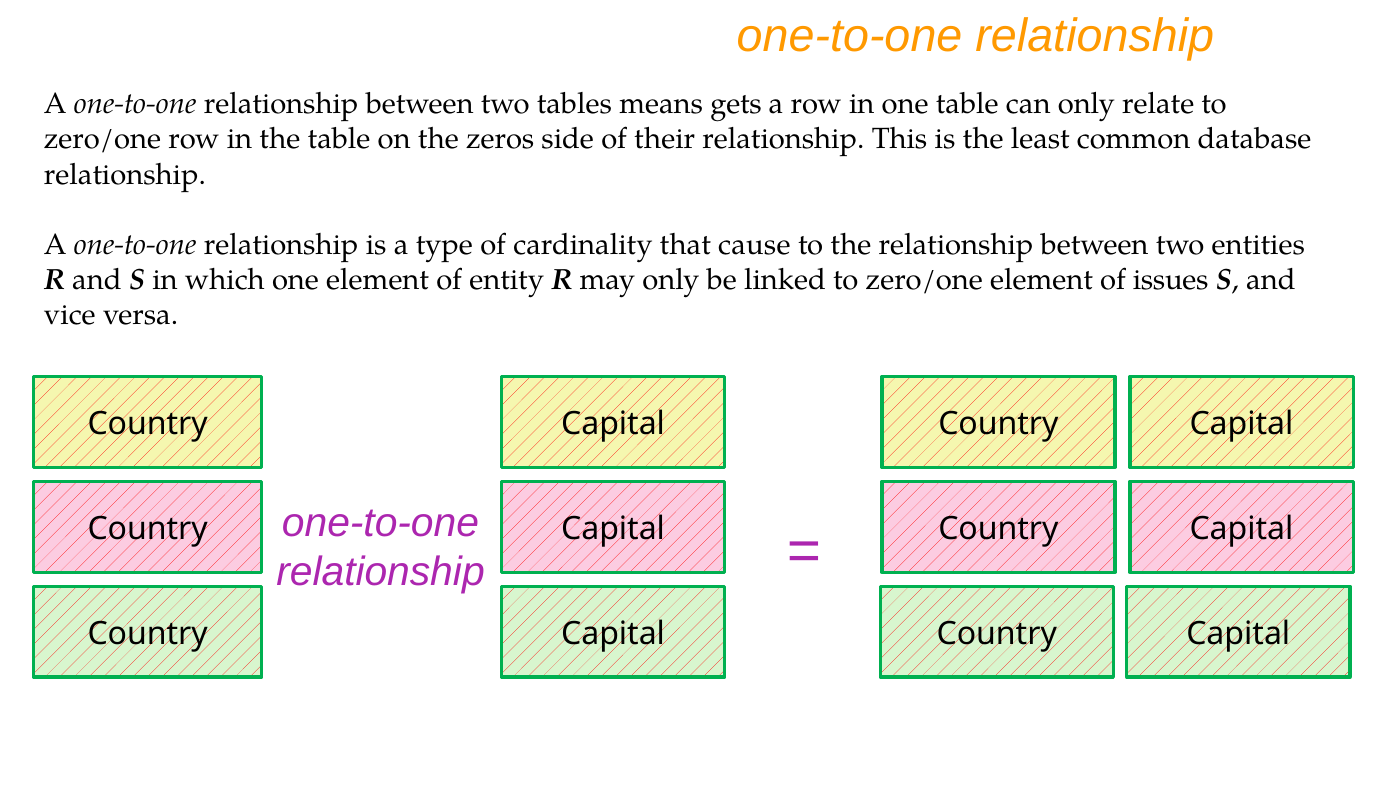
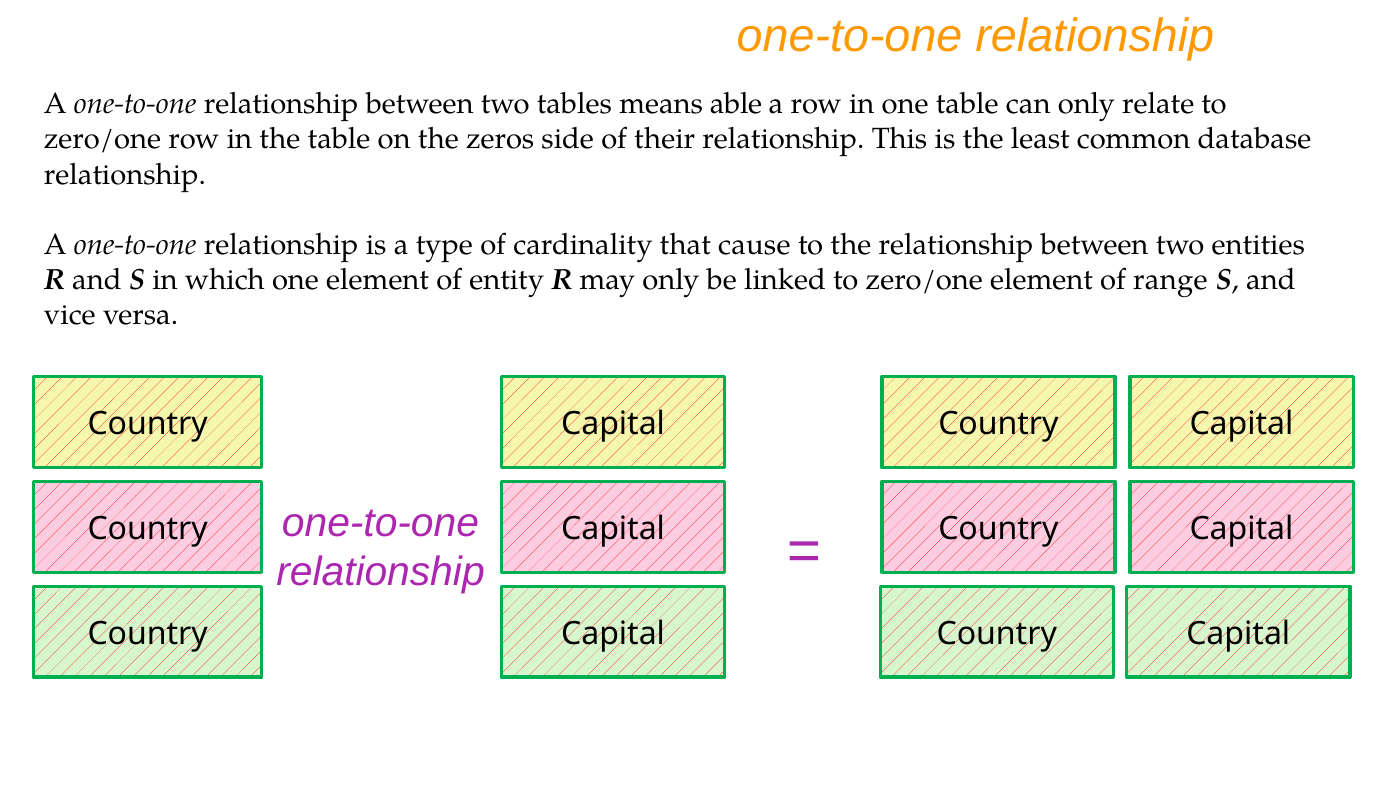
gets: gets -> able
issues: issues -> range
